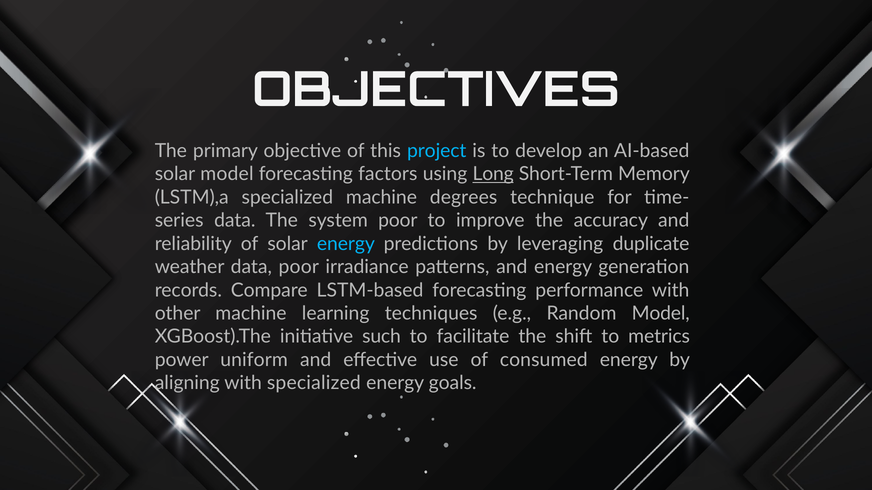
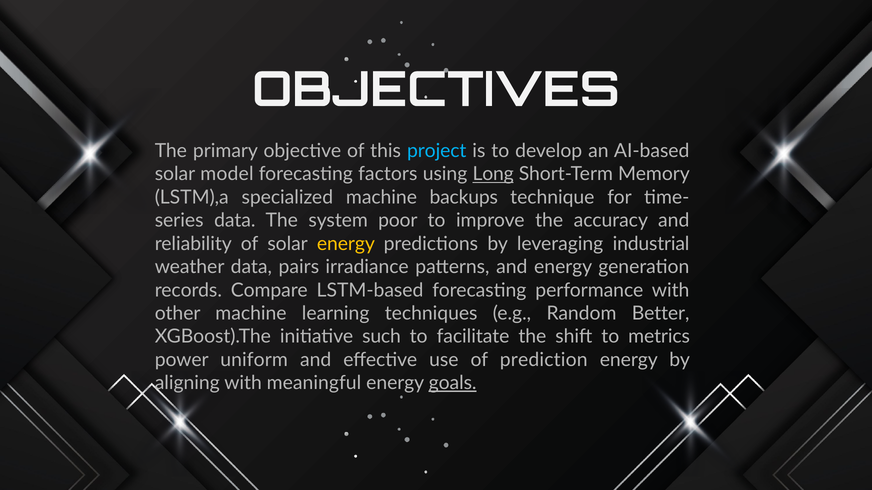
degrees: degrees -> backups
energy at (346, 244) colour: light blue -> yellow
duplicate: duplicate -> industrial
data poor: poor -> pairs
Random Model: Model -> Better
consumed: consumed -> prediction
with specialized: specialized -> meaningful
goals underline: none -> present
